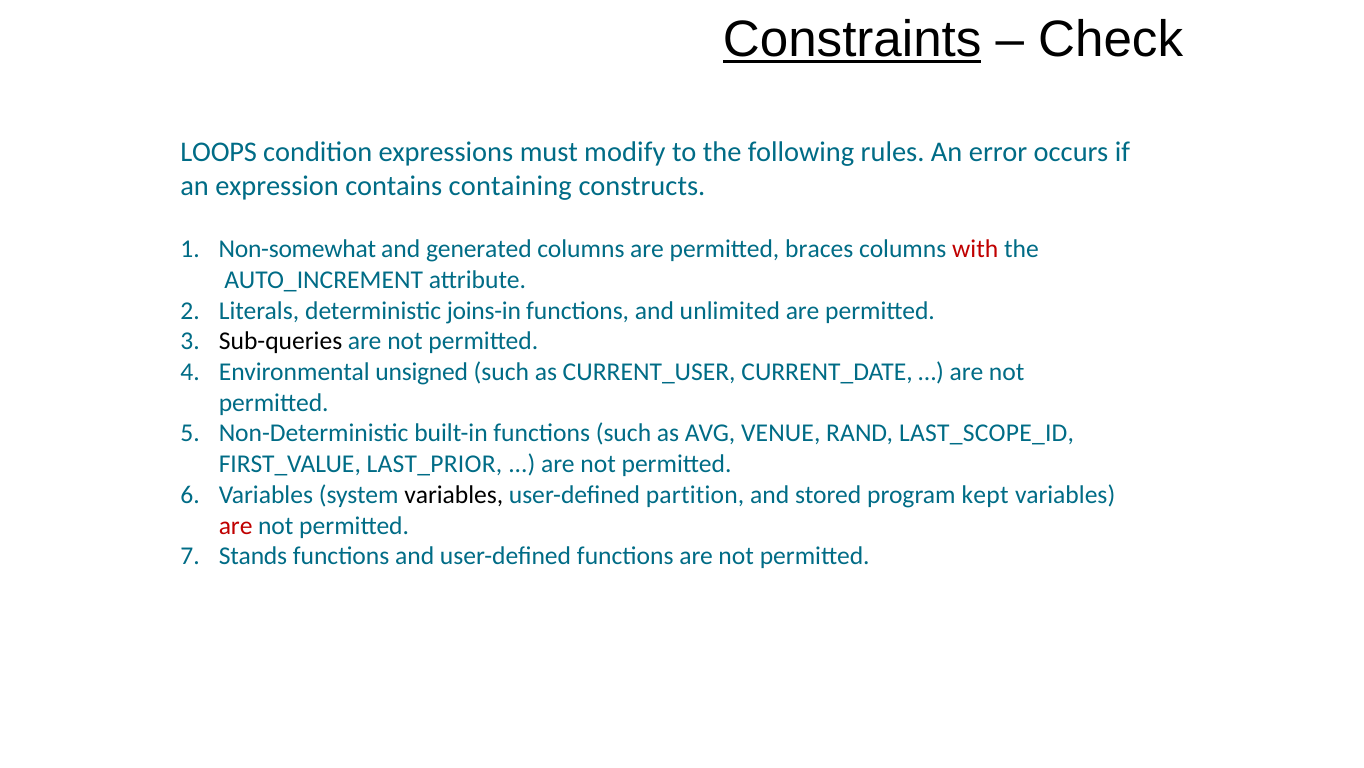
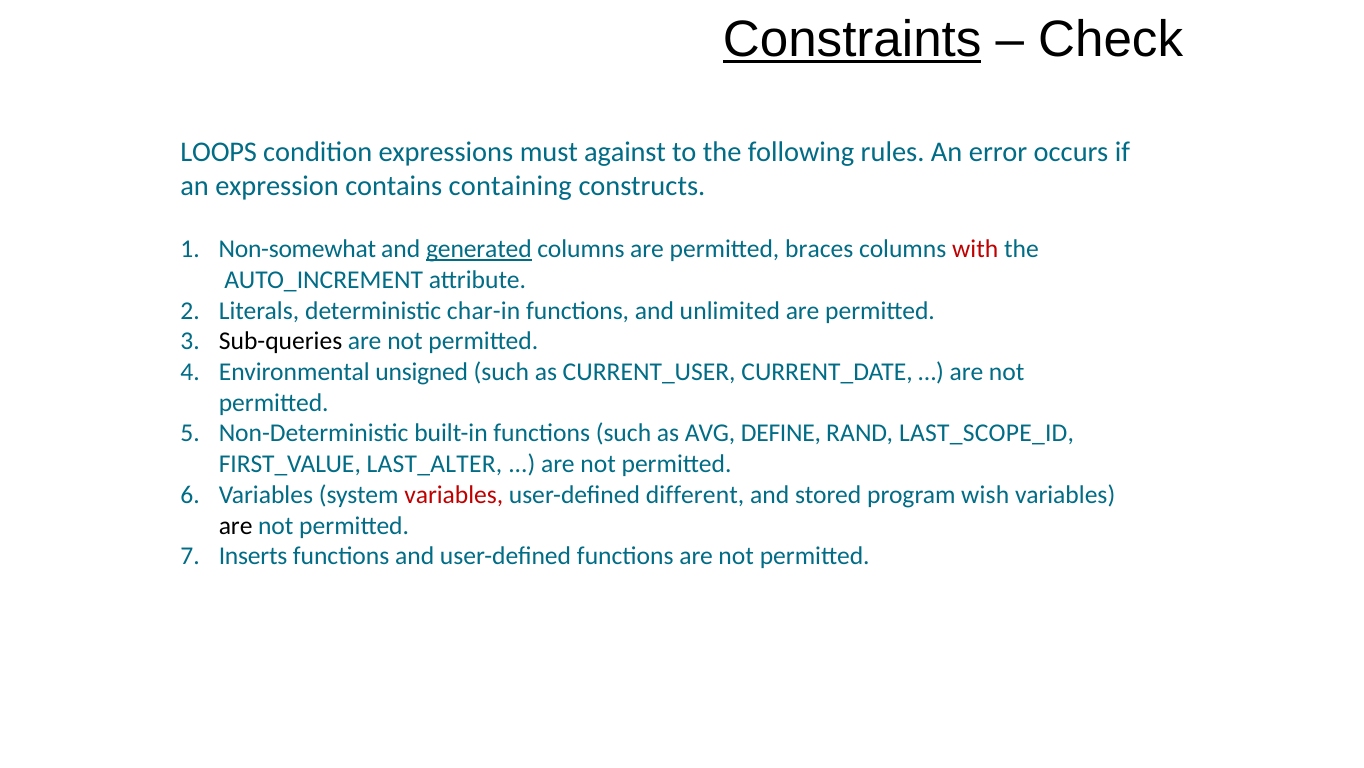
modify: modify -> against
generated underline: none -> present
joins-in: joins-in -> char-in
VENUE: VENUE -> DEFINE
LAST_PRIOR: LAST_PRIOR -> LAST_ALTER
variables at (454, 495) colour: black -> red
partition: partition -> different
kept: kept -> wish
are at (236, 525) colour: red -> black
Stands: Stands -> Inserts
